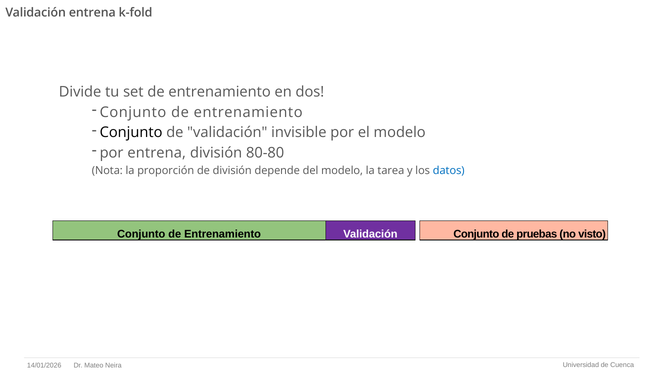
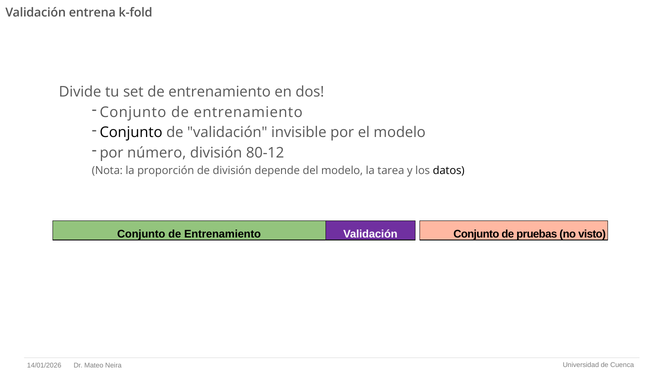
por entrena: entrena -> número
80-80: 80-80 -> 80-12
datos colour: blue -> black
